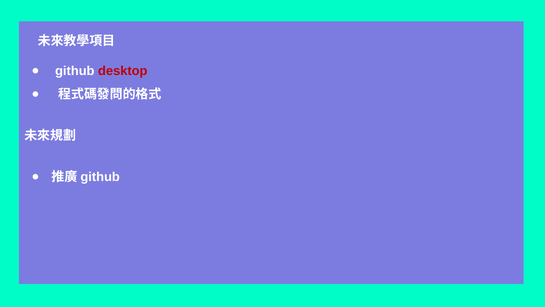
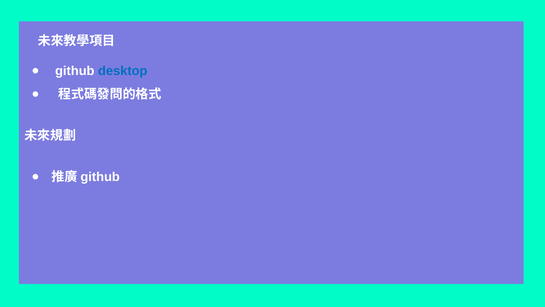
desktop colour: red -> blue
